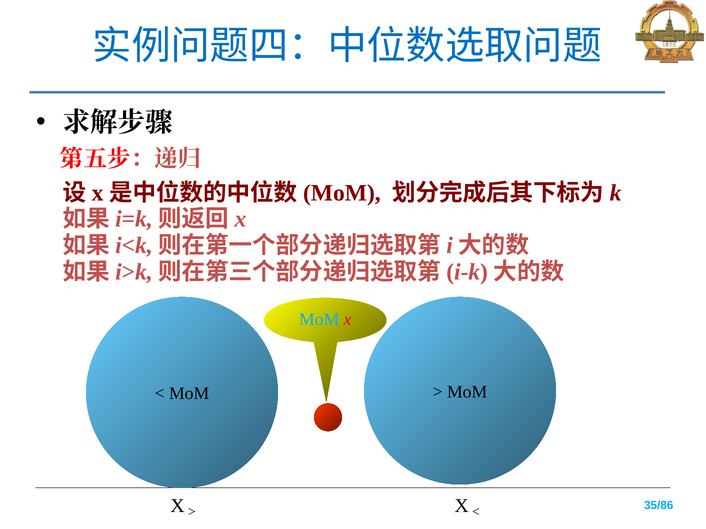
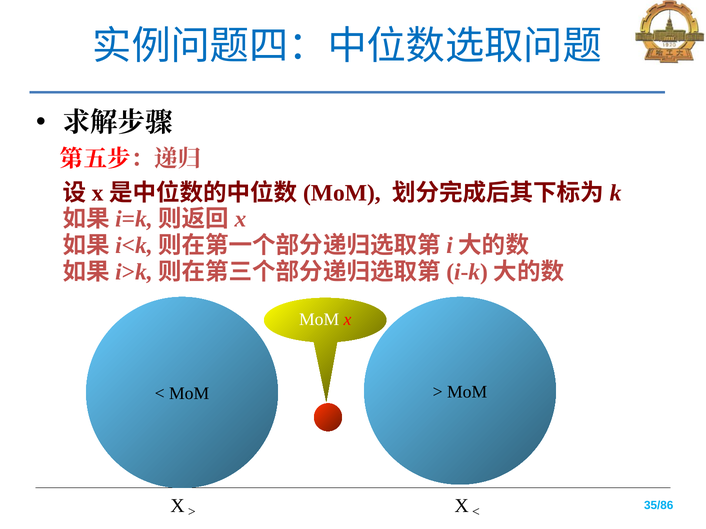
MoM at (319, 320) colour: light blue -> white
